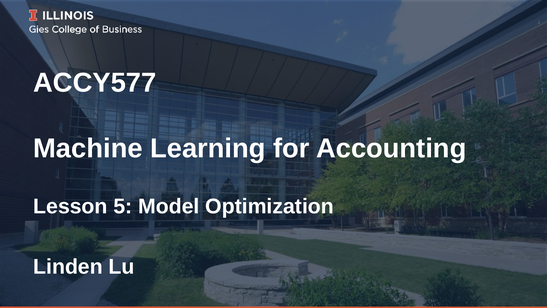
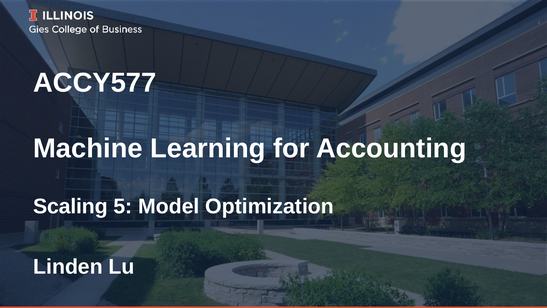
Lesson: Lesson -> Scaling
